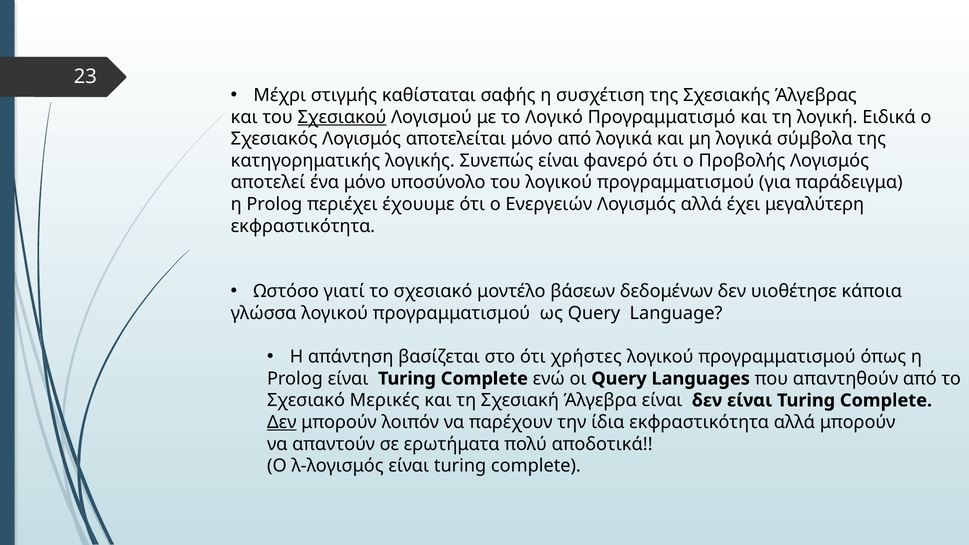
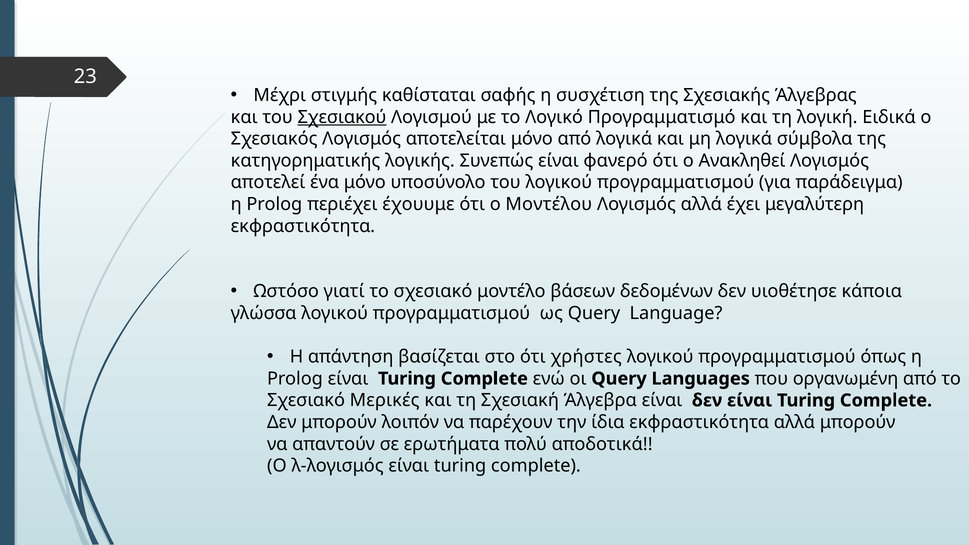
Προβολής: Προβολής -> Ανακληθεί
Ενεργειών: Ενεργειών -> Μοντέλου
απαντηθούν: απαντηθούν -> οργανωμένη
Δεν at (282, 422) underline: present -> none
